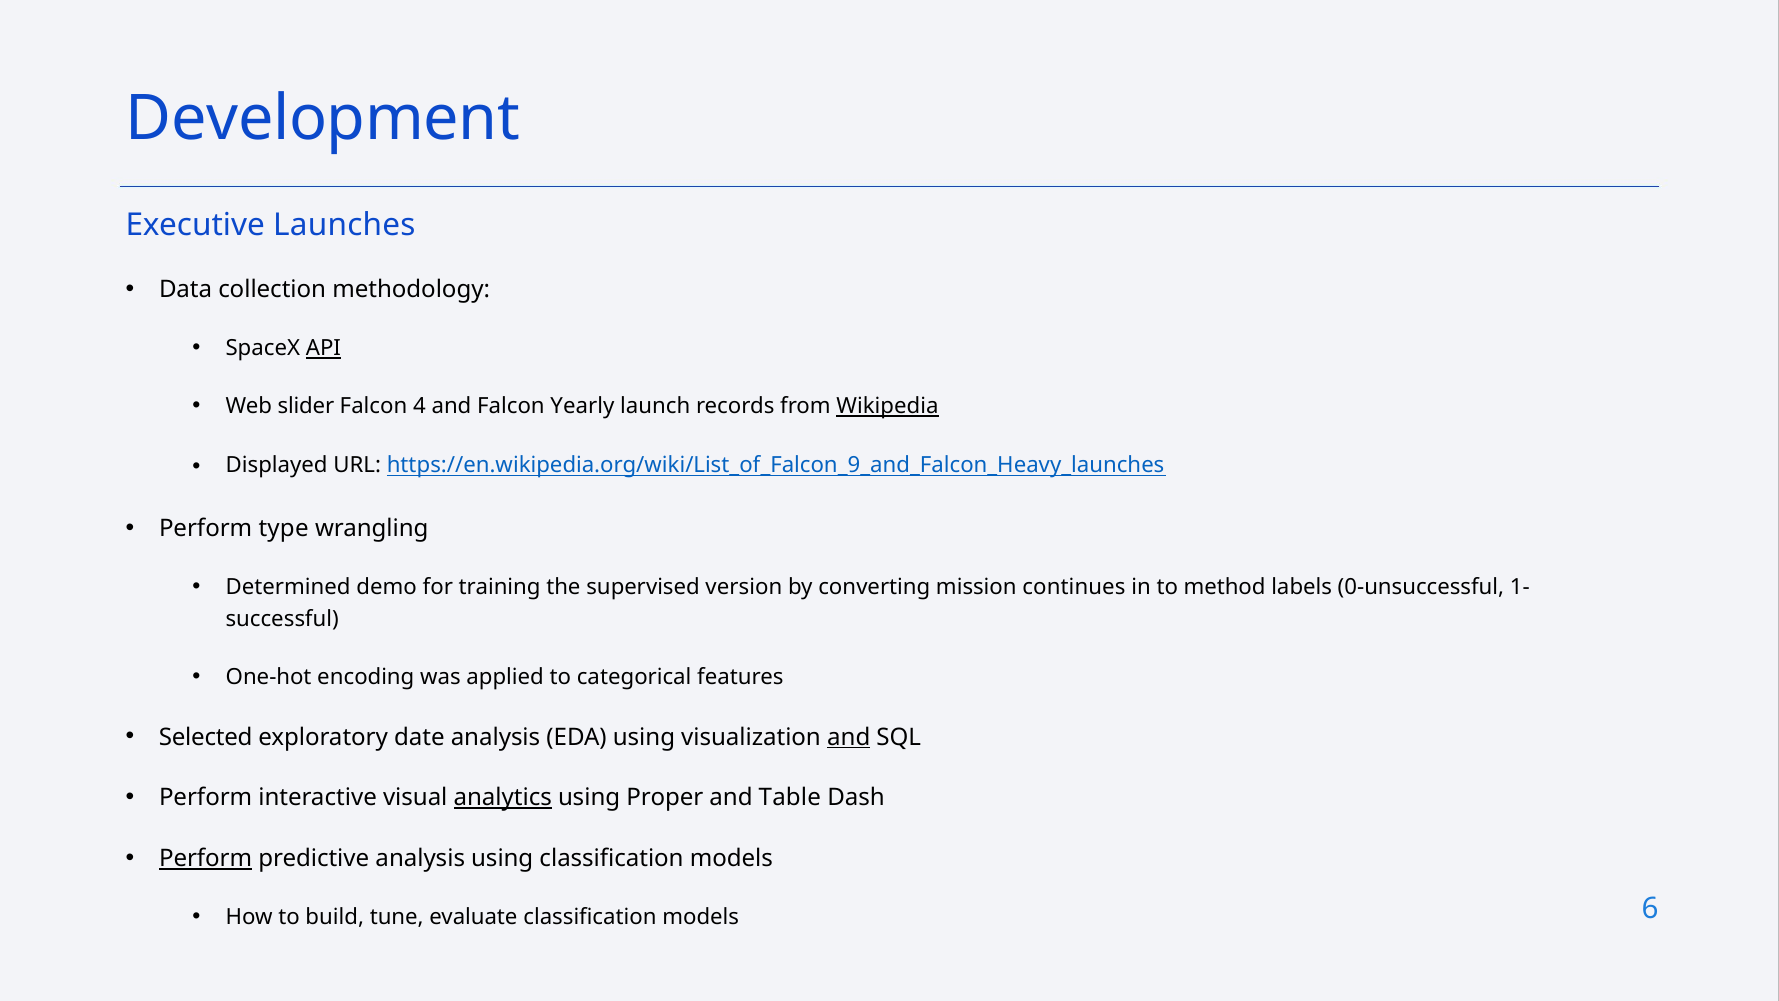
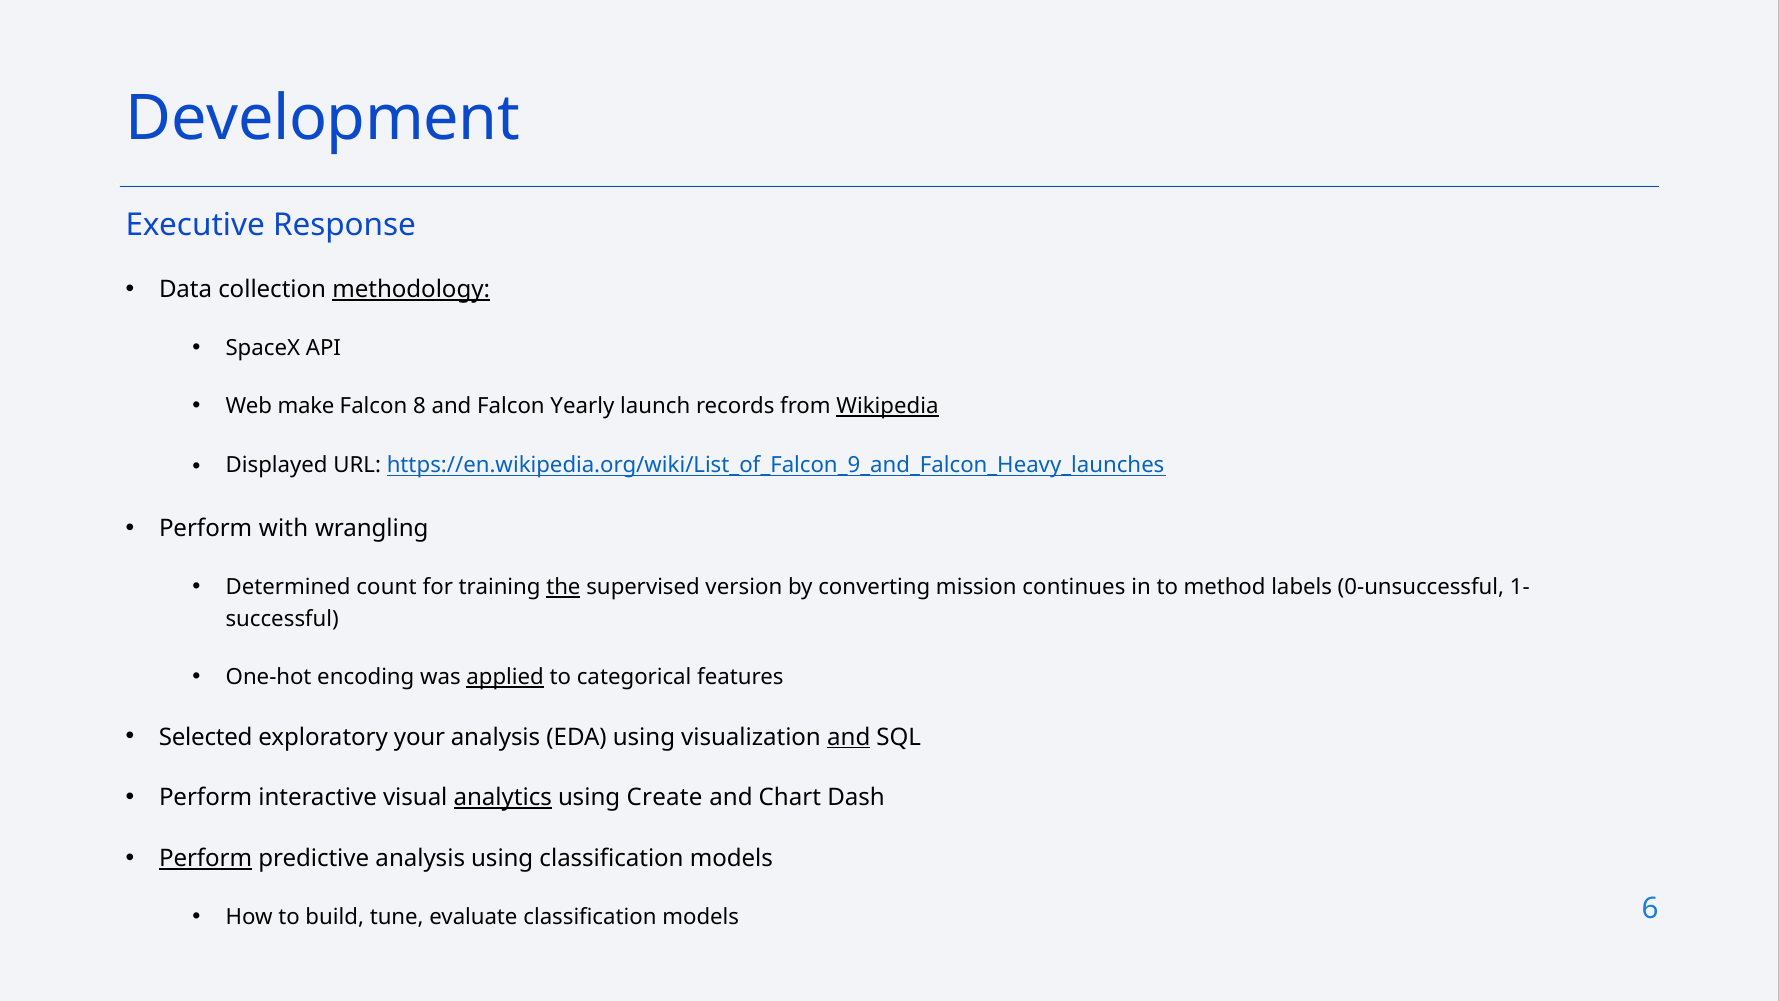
Launches: Launches -> Response
methodology underline: none -> present
API underline: present -> none
slider: slider -> make
4: 4 -> 8
type: type -> with
demo: demo -> count
the underline: none -> present
applied underline: none -> present
date: date -> your
Proper: Proper -> Create
Table: Table -> Chart
